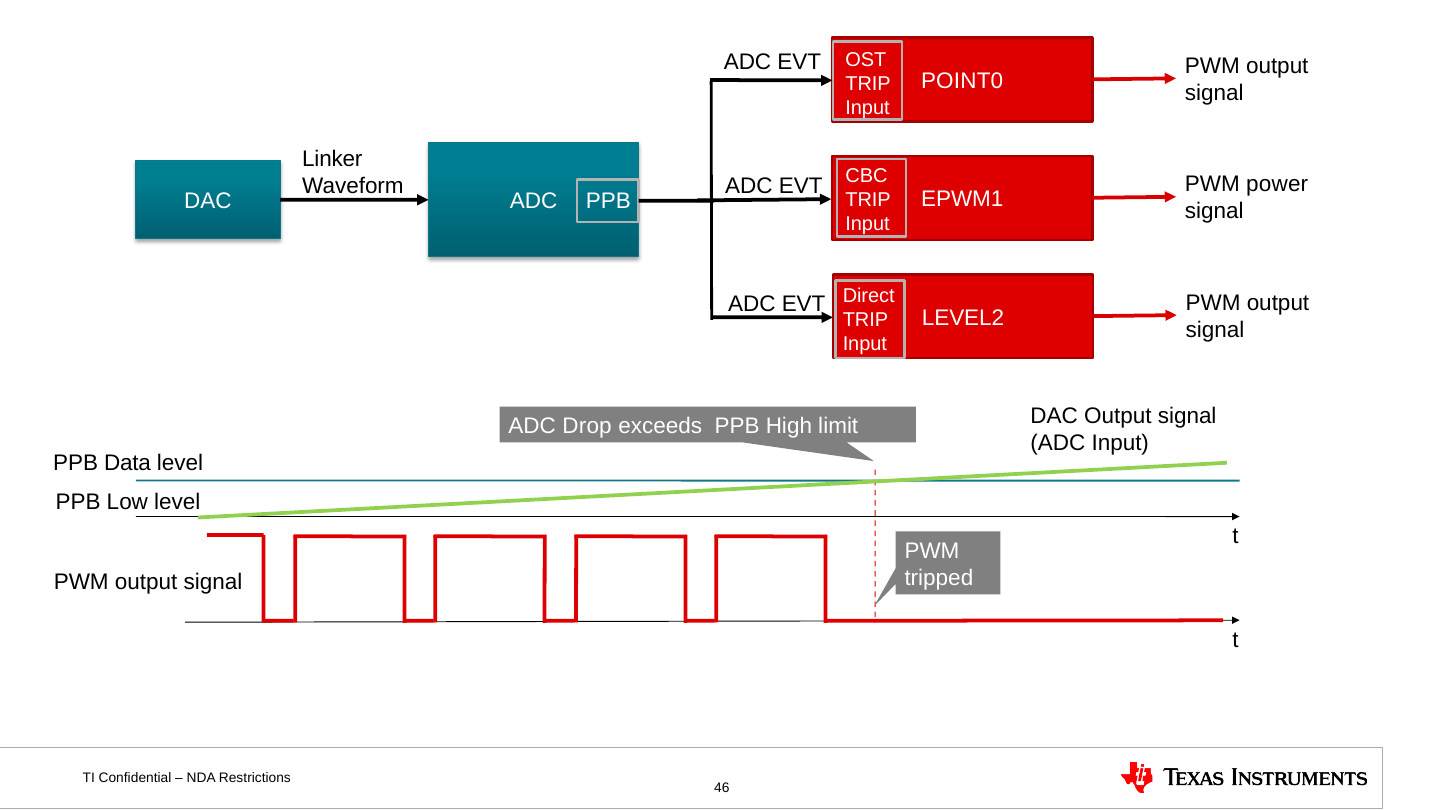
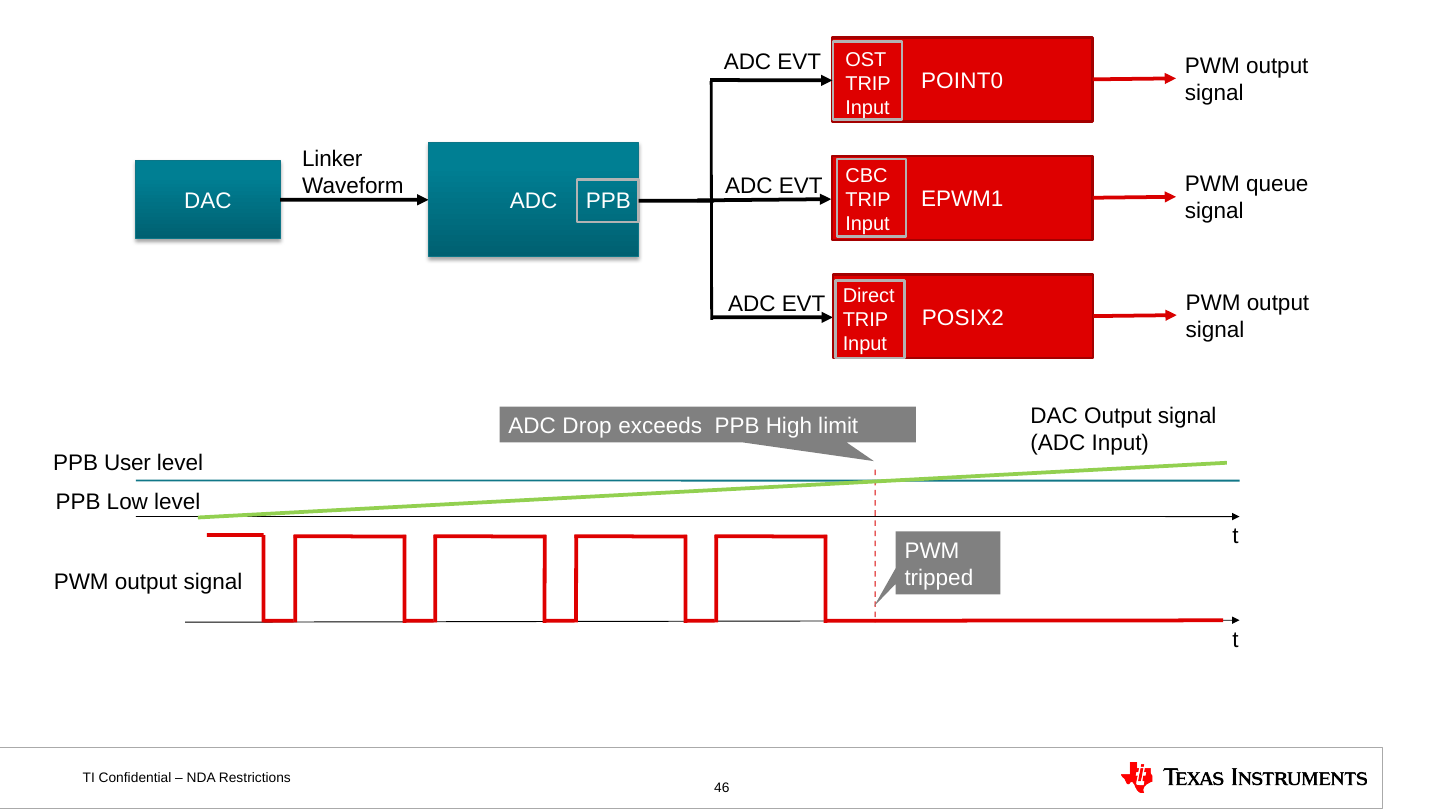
power: power -> queue
LEVEL2: LEVEL2 -> POSIX2
Data: Data -> User
